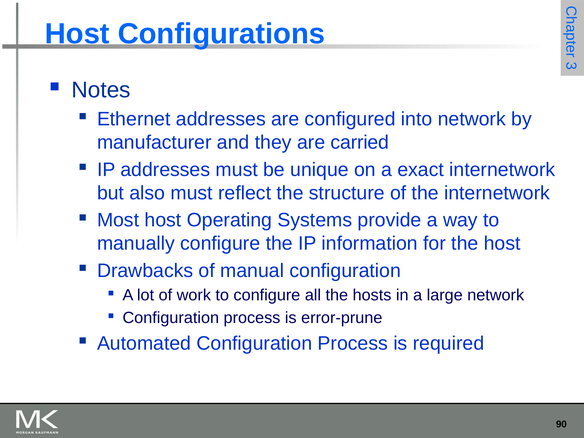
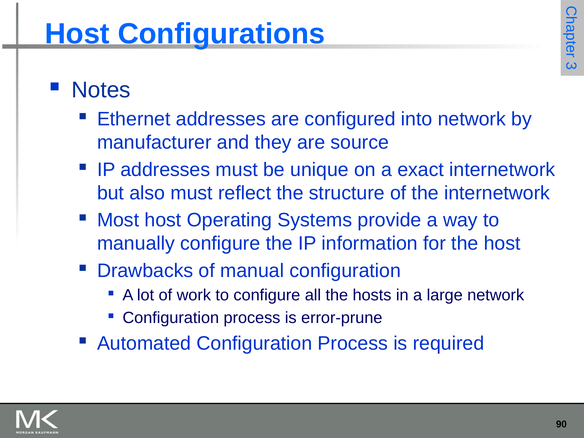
carried: carried -> source
